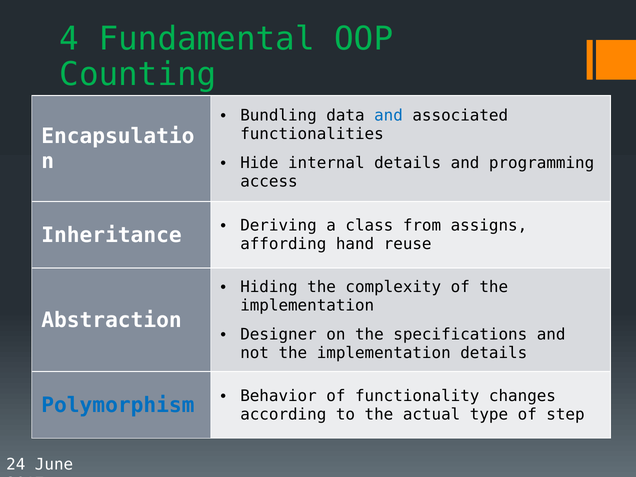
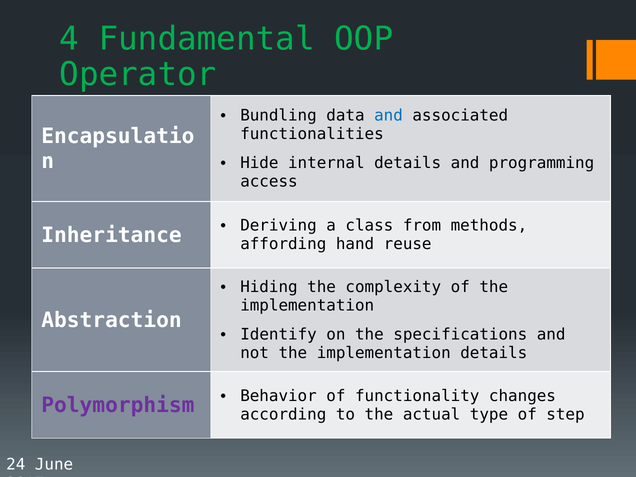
Counting: Counting -> Operator
assigns: assigns -> methods
Designer: Designer -> Identify
Polymorphism colour: blue -> purple
